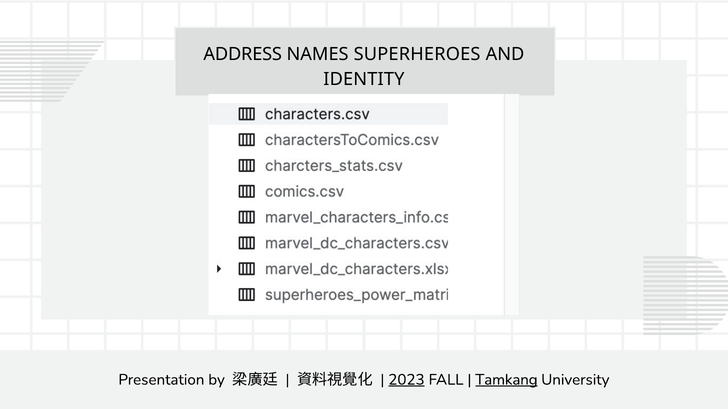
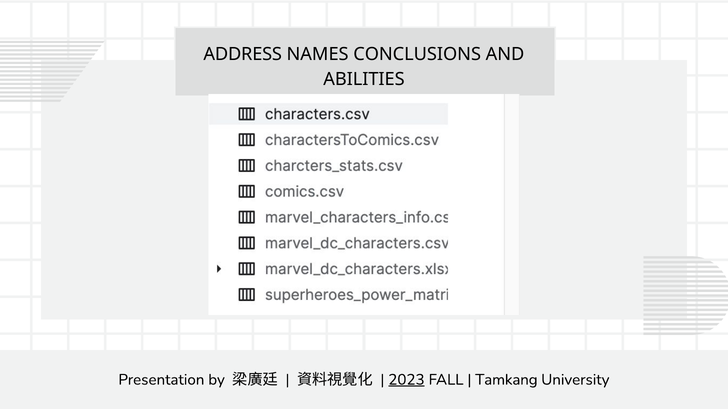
SUPERHEROES: SUPERHEROES -> CONCLUSIONS
IDENTITY: IDENTITY -> ABILITIES
Tamkang underline: present -> none
